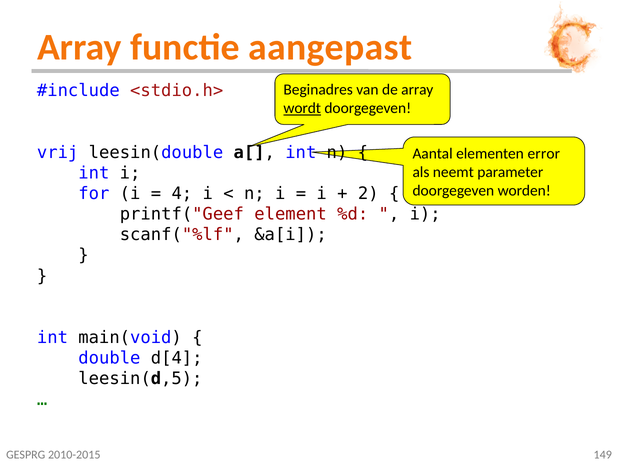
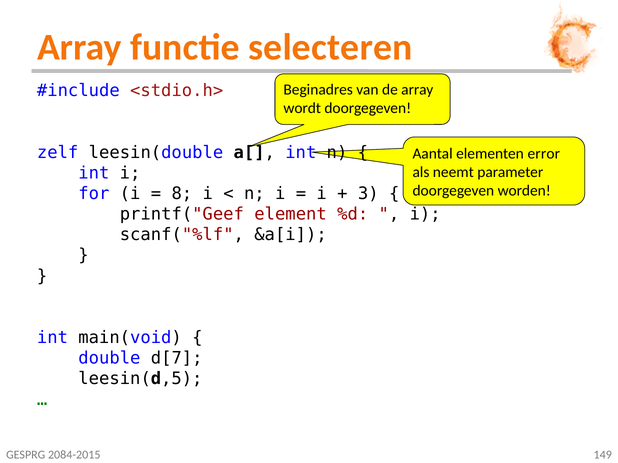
aangepast: aangepast -> selecteren
wordt underline: present -> none
vrij: vrij -> zelf
4: 4 -> 8
2: 2 -> 3
d[4: d[4 -> d[7
2010-2015: 2010-2015 -> 2084-2015
